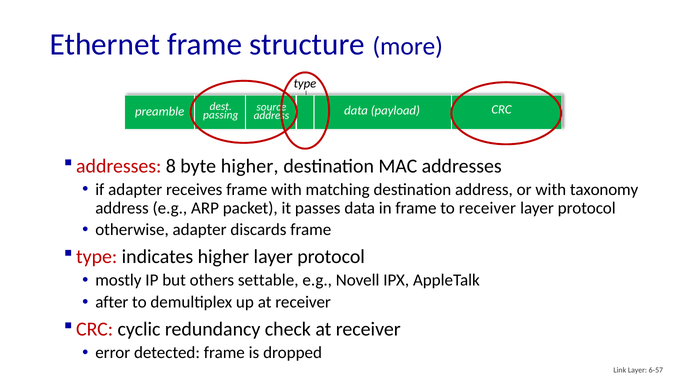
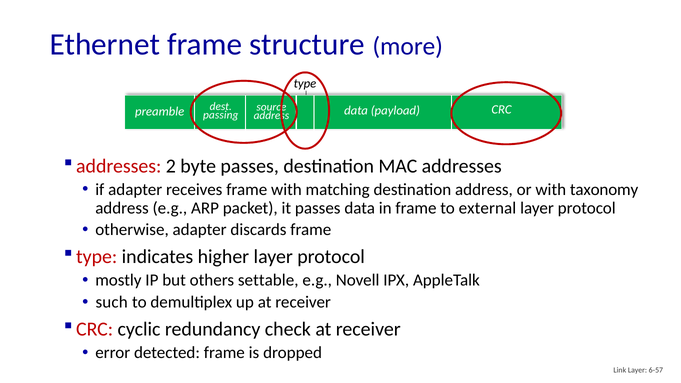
8: 8 -> 2
byte higher: higher -> passes
to receiver: receiver -> external
after: after -> such
